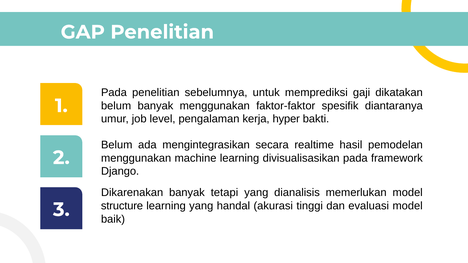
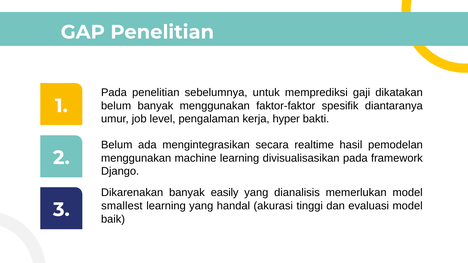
tetapi: tetapi -> easily
structure: structure -> smallest
